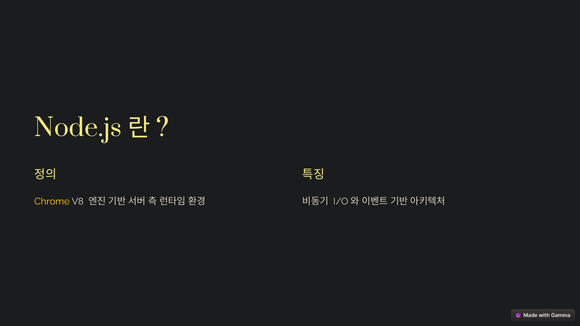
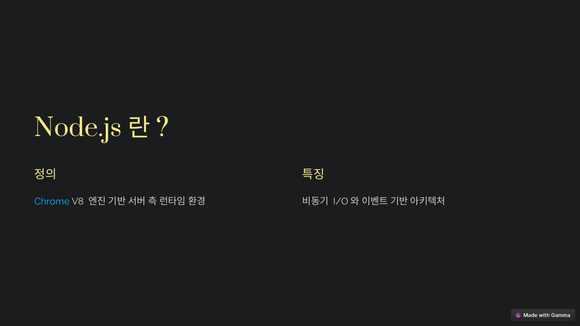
Chrome colour: yellow -> light blue
